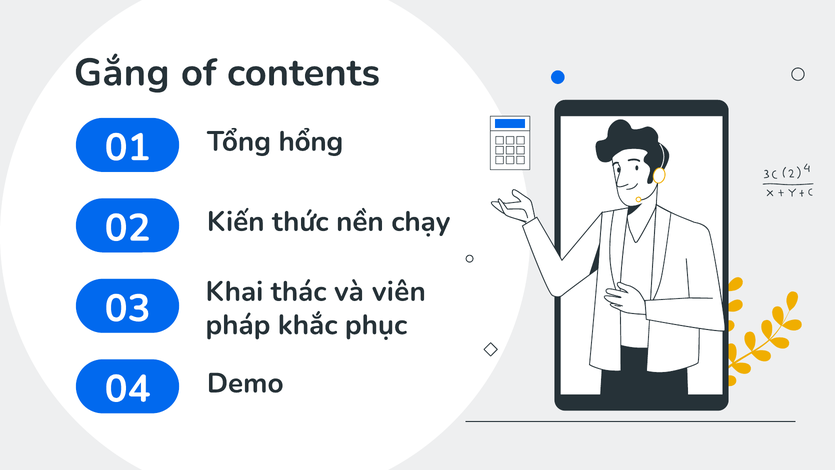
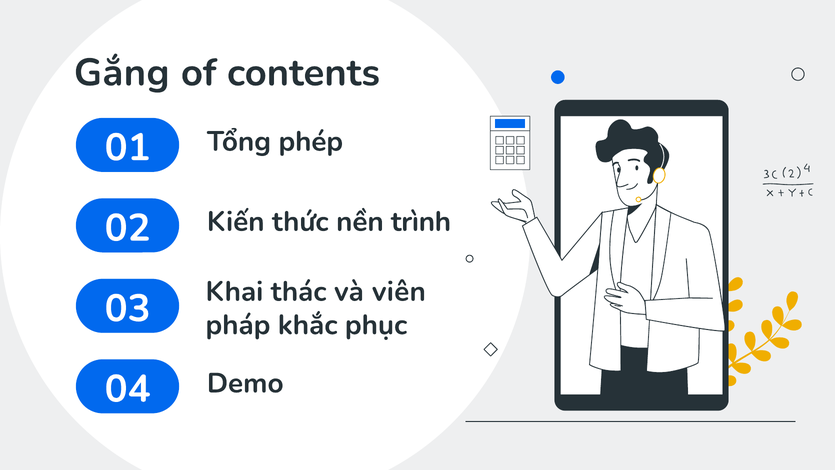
hổng: hổng -> phép
chạy: chạy -> trình
